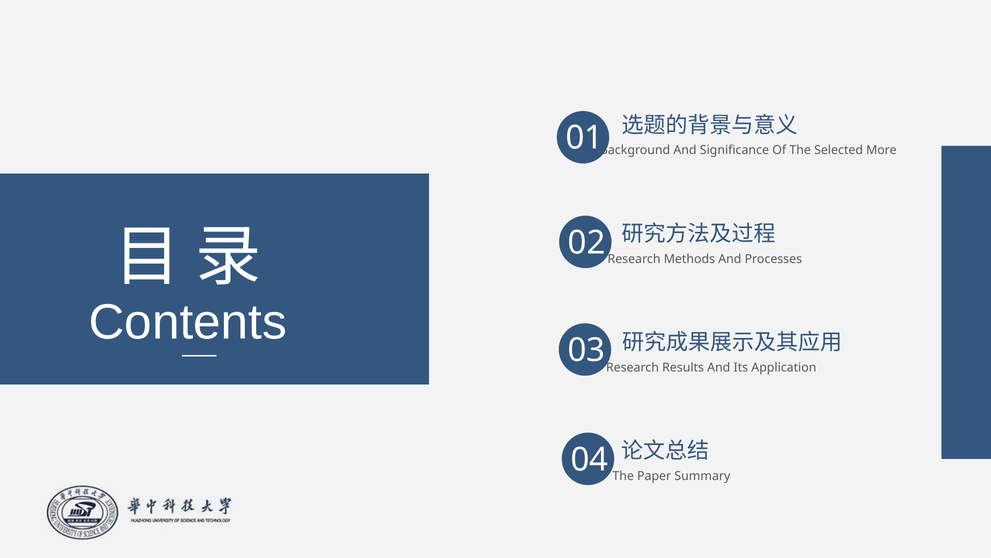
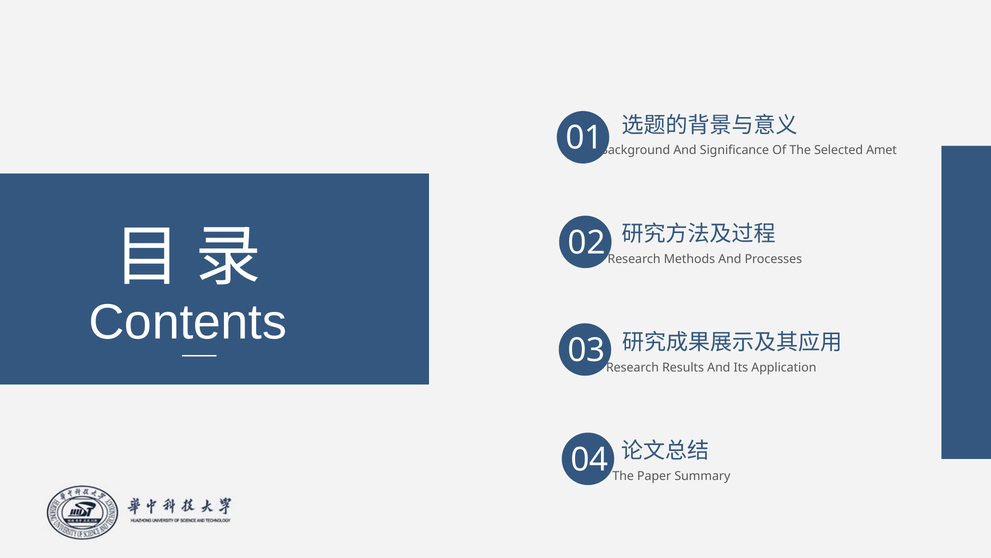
More: More -> Amet
